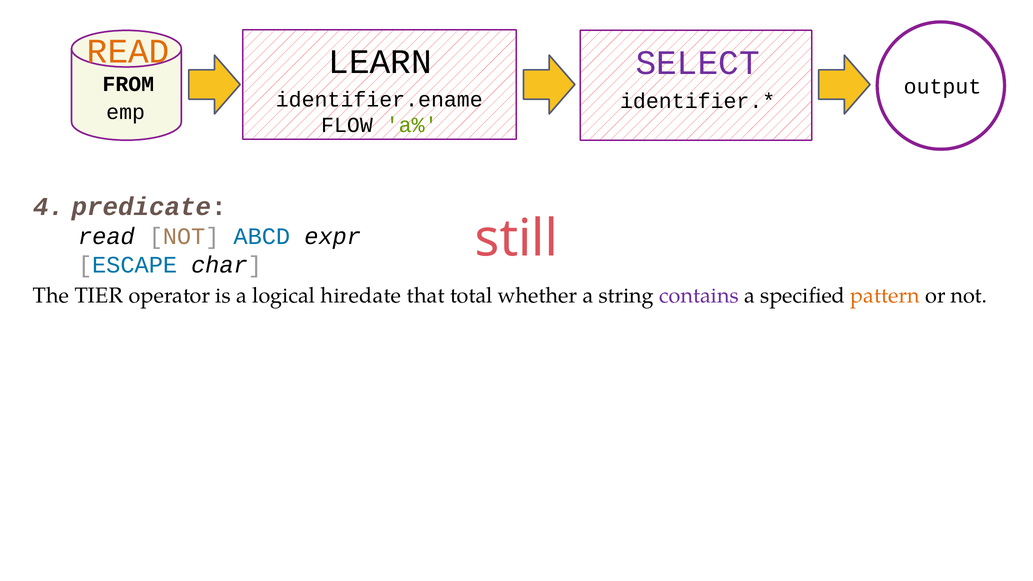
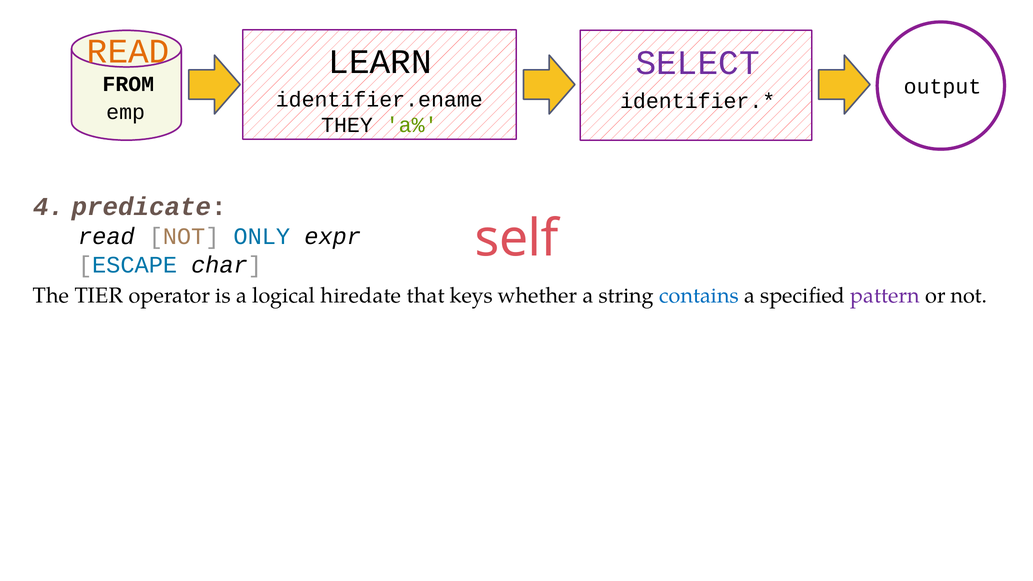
FLOW: FLOW -> THEY
still: still -> self
ABCD: ABCD -> ONLY
total: total -> keys
contains colour: purple -> blue
pattern colour: orange -> purple
